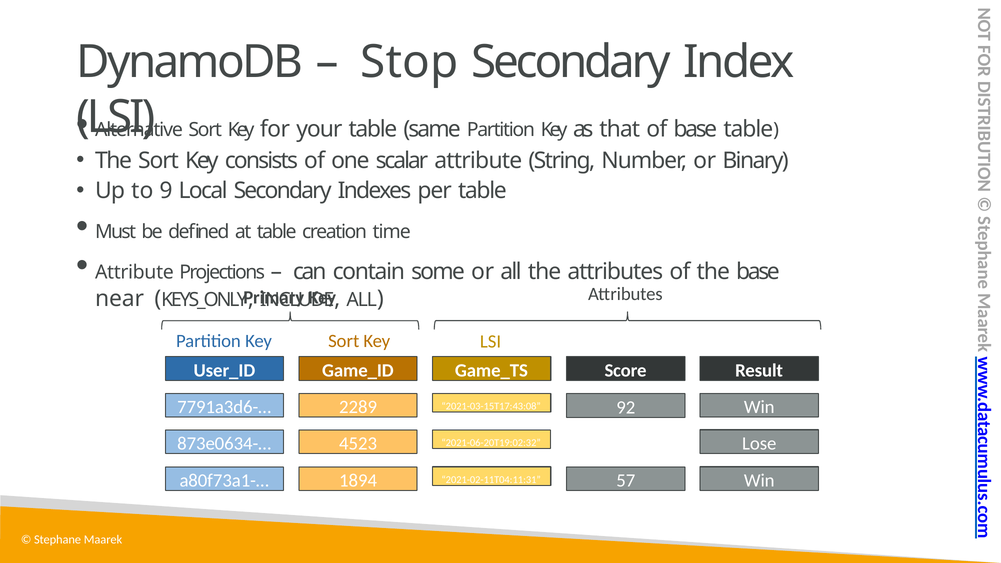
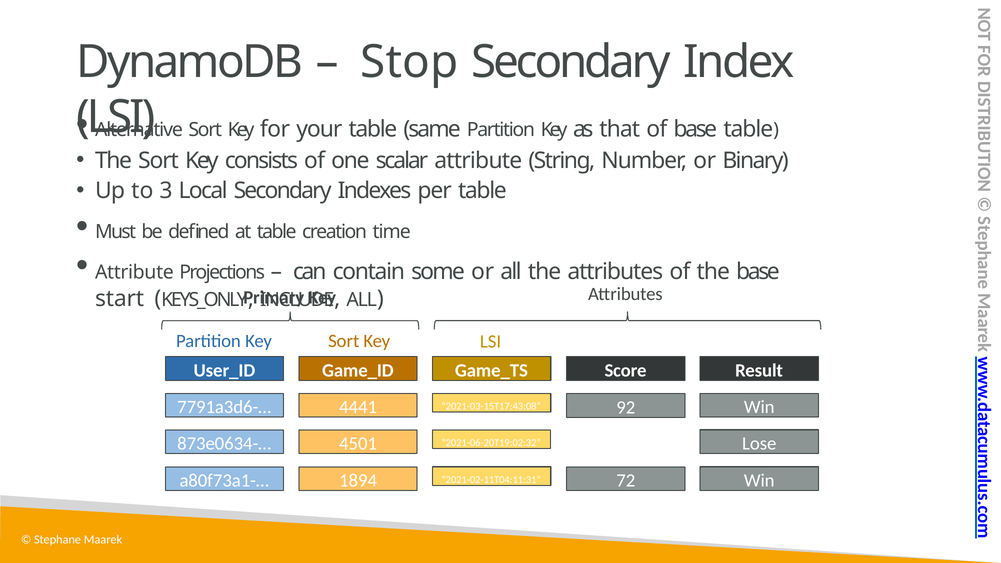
9: 9 -> 3
near: near -> start
2289: 2289 -> 4441
4523: 4523 -> 4501
57: 57 -> 72
